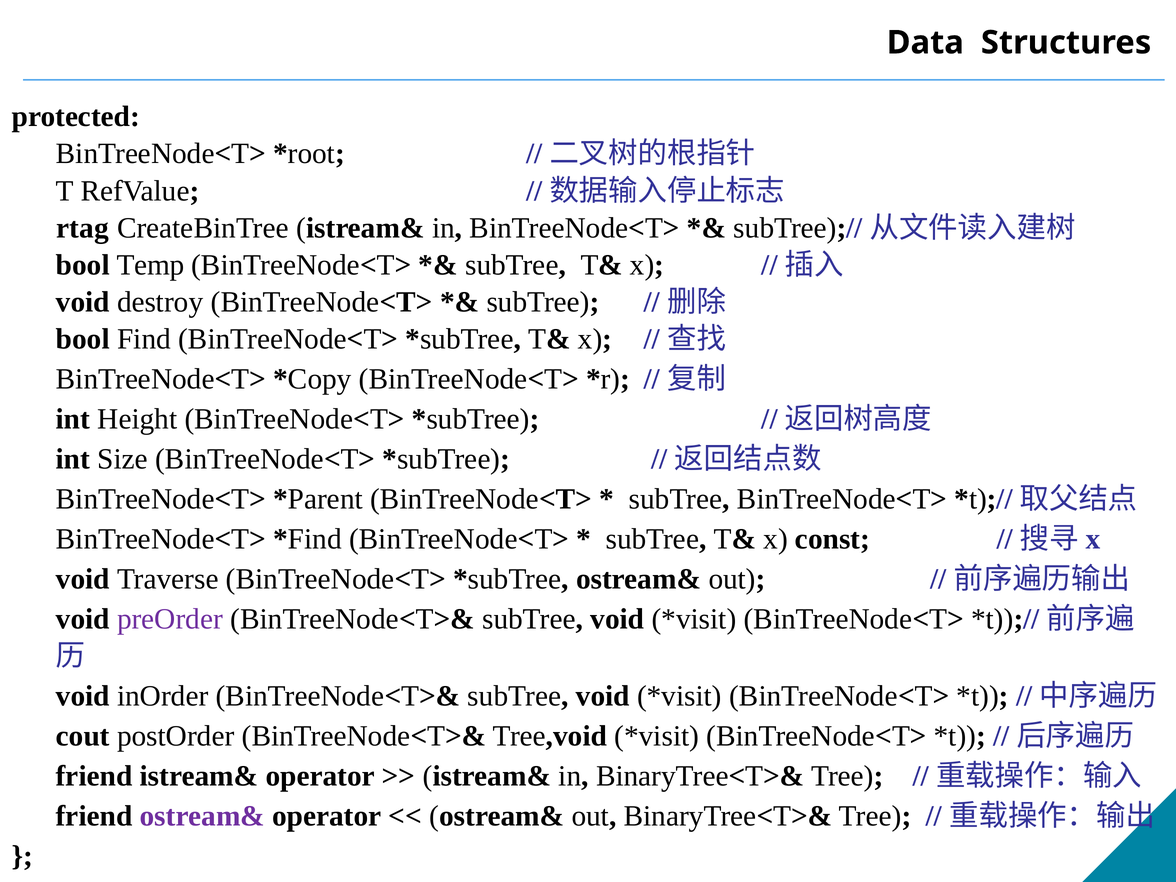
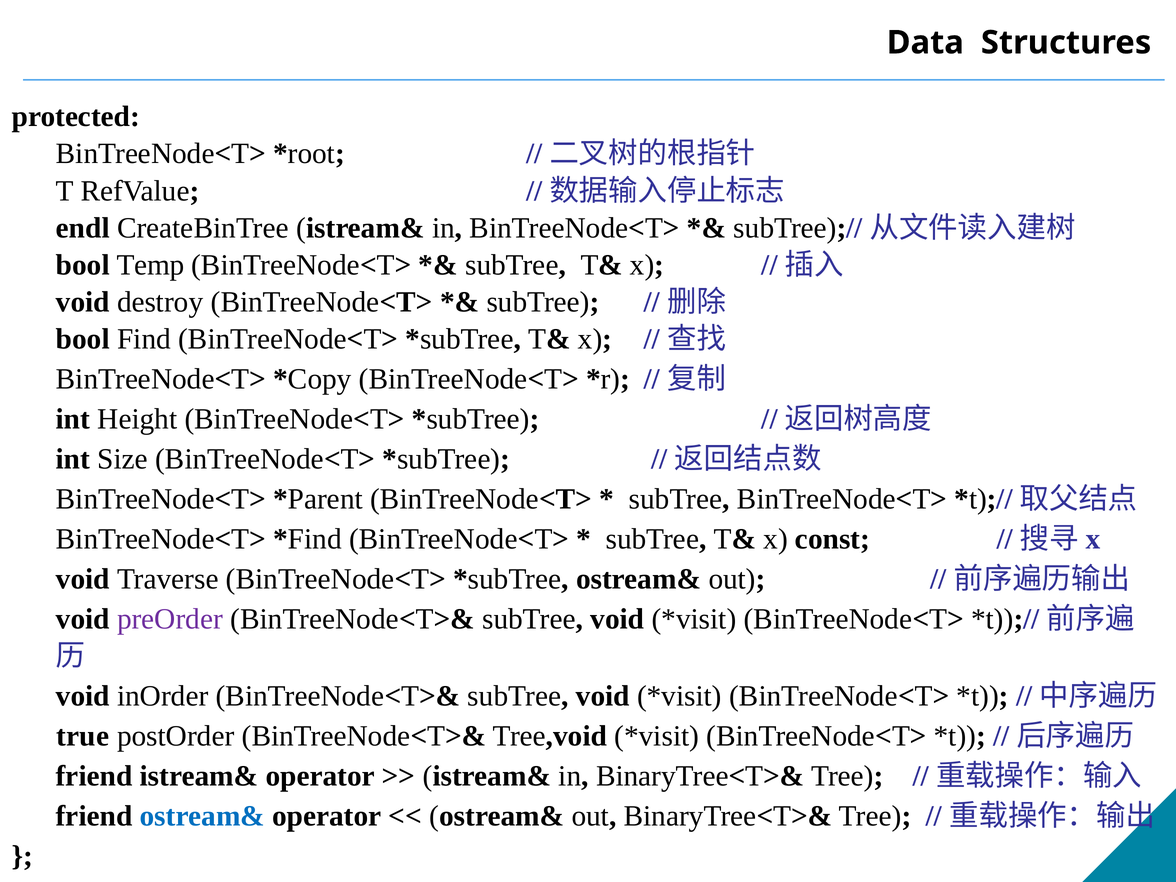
rtag: rtag -> endl
cout: cout -> true
ostream& at (202, 816) colour: purple -> blue
